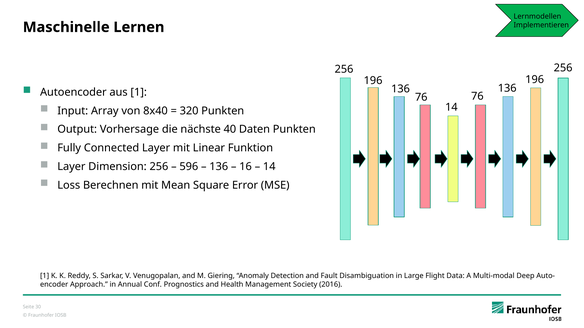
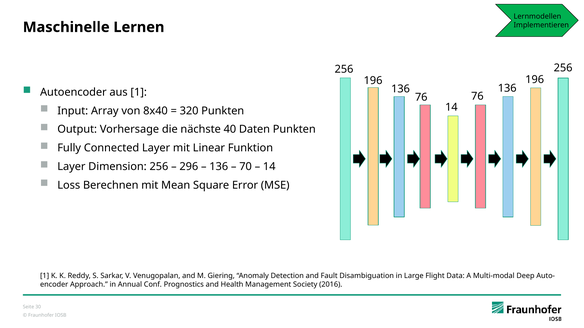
596: 596 -> 296
16: 16 -> 70
